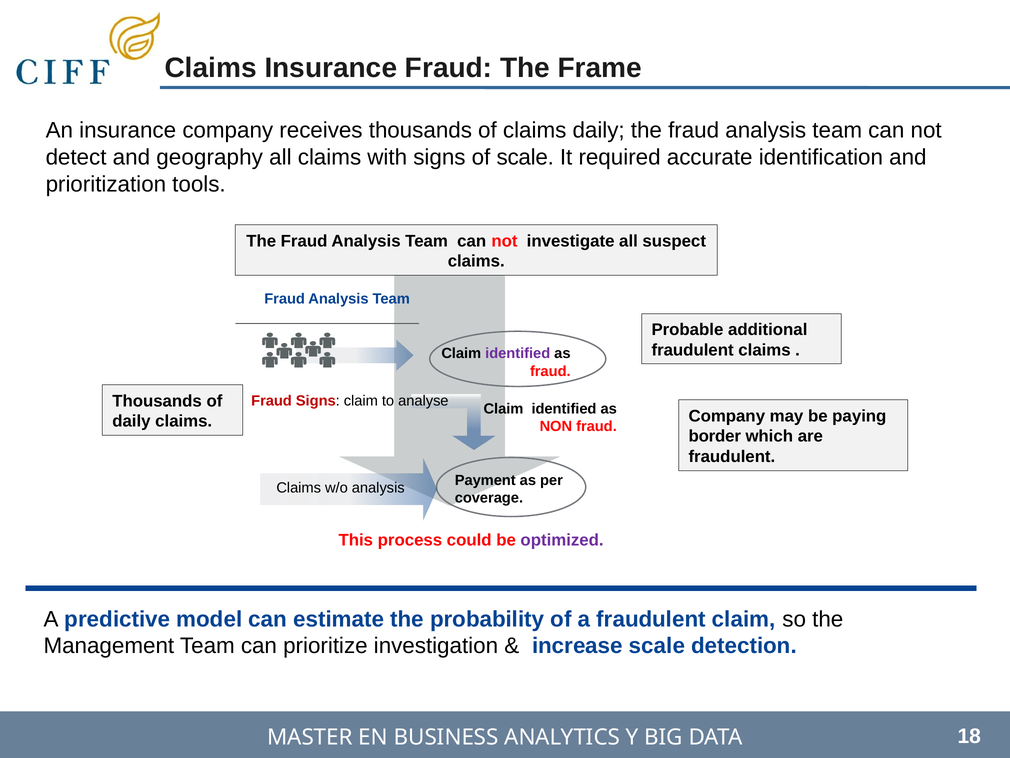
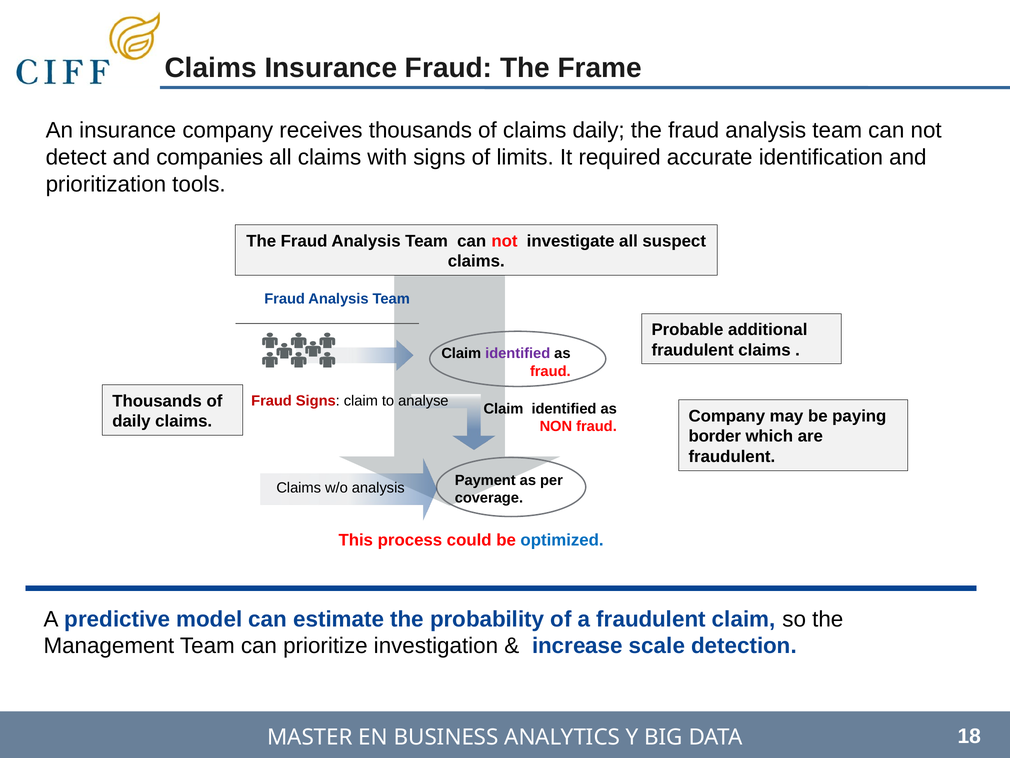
geography: geography -> companies
of scale: scale -> limits
optimized colour: purple -> blue
